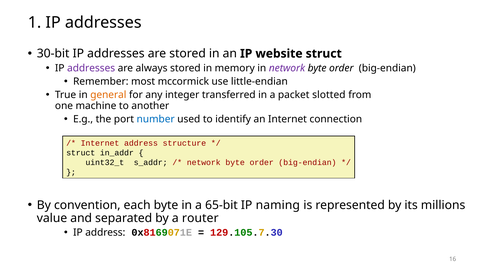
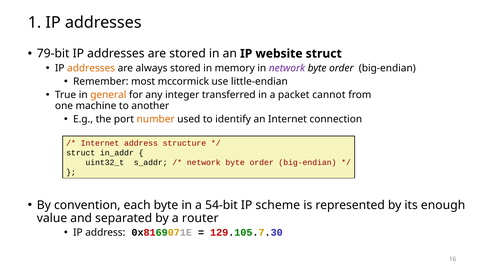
30-bit: 30-bit -> 79-bit
addresses at (91, 68) colour: purple -> orange
slotted: slotted -> cannot
number colour: blue -> orange
65-bit: 65-bit -> 54-bit
naming: naming -> scheme
millions: millions -> enough
